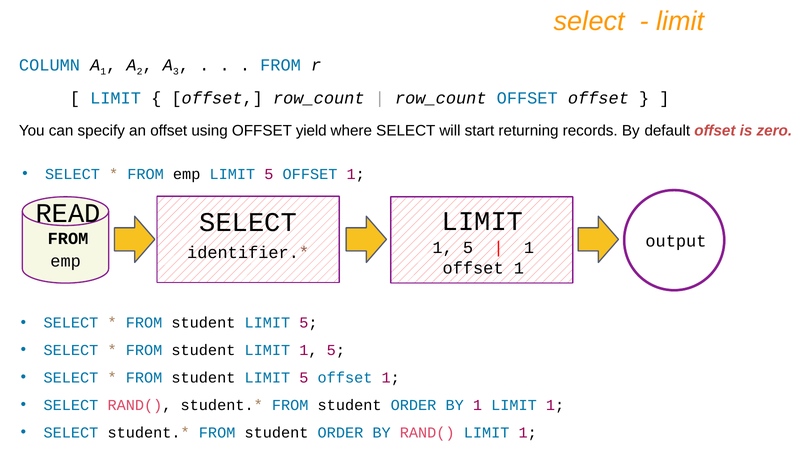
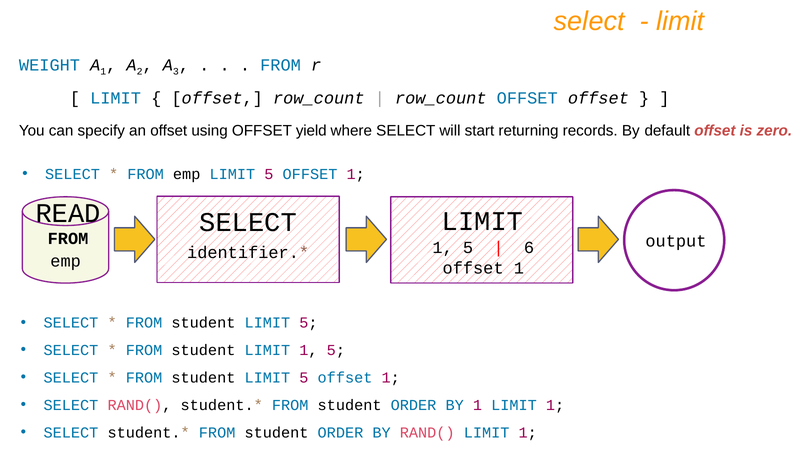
COLUMN: COLUMN -> WEIGHT
1 at (529, 248): 1 -> 6
